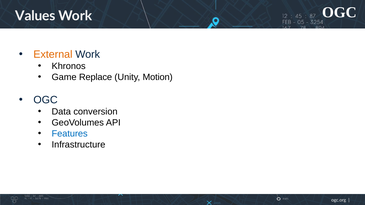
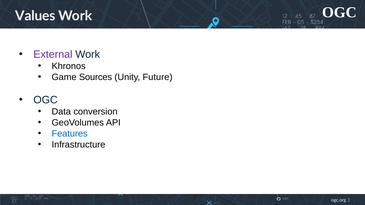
External colour: orange -> purple
Replace: Replace -> Sources
Motion: Motion -> Future
